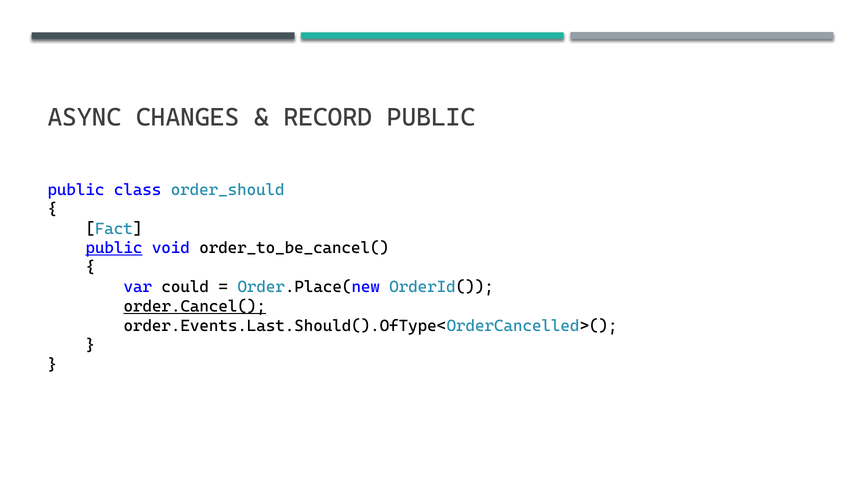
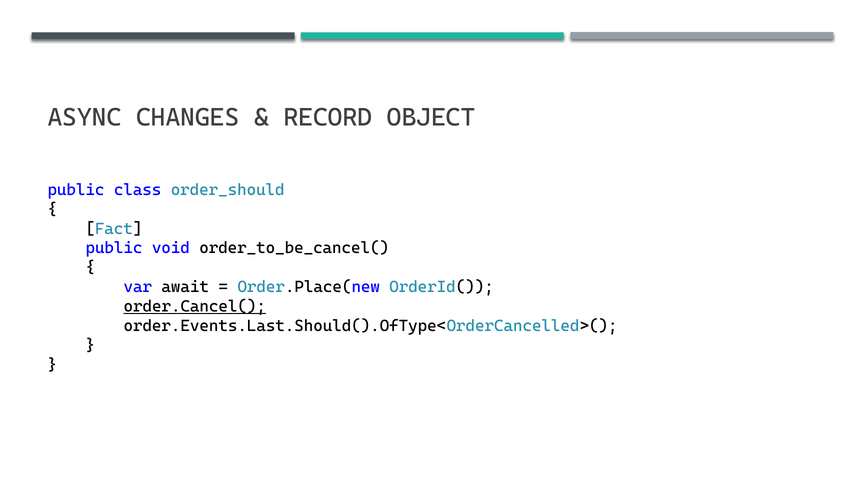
RECORD PUBLIC: PUBLIC -> OBJECT
public at (114, 248) underline: present -> none
could: could -> await
